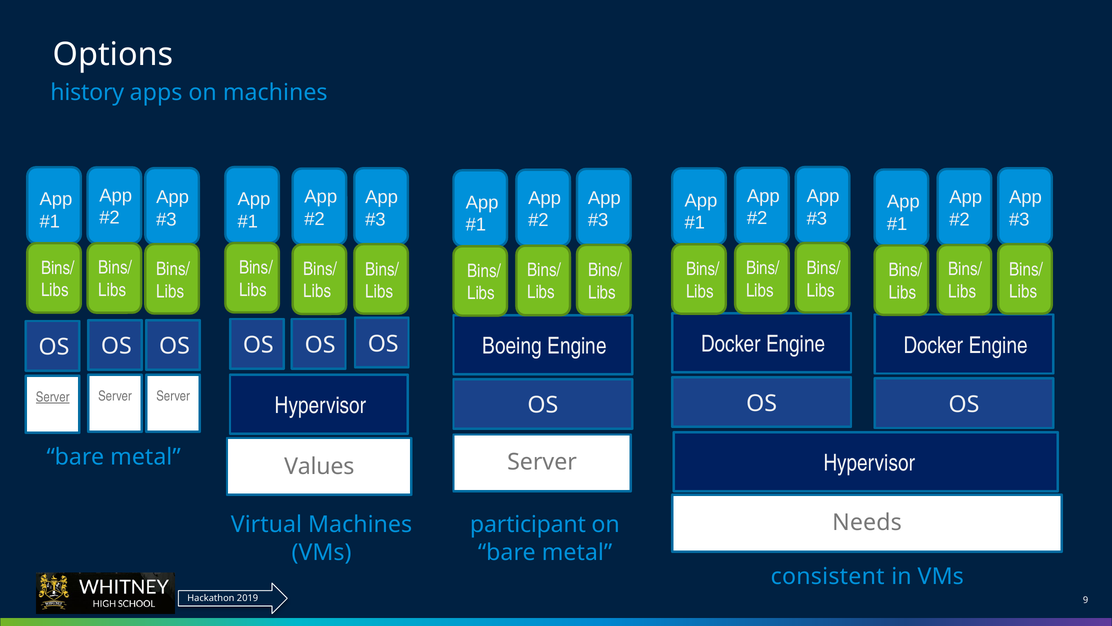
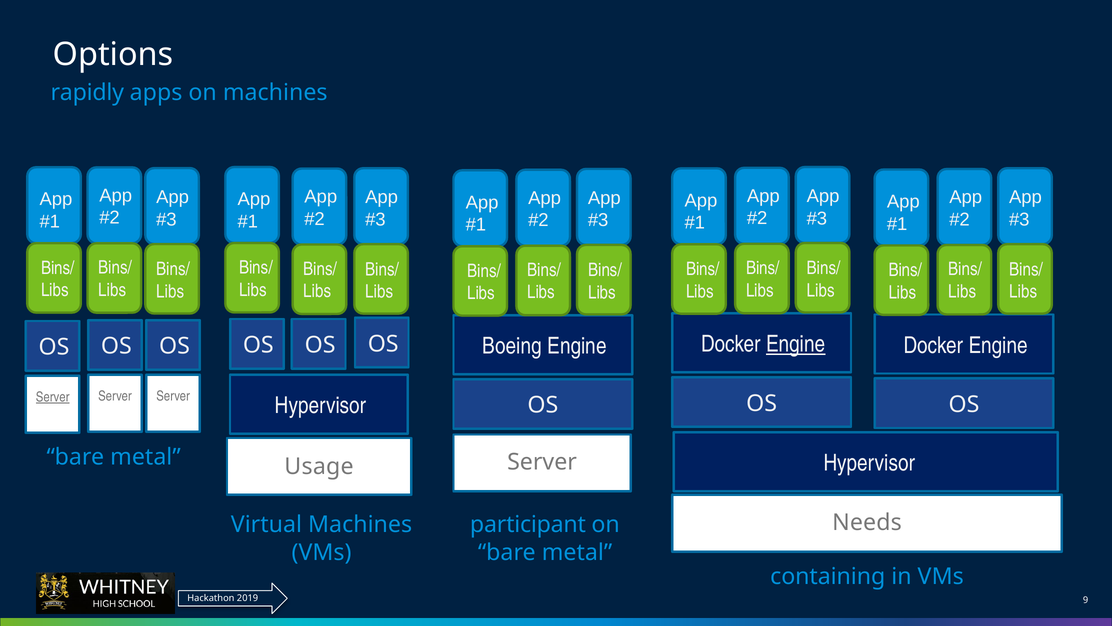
history: history -> rapidly
Engine at (796, 344) underline: none -> present
Values: Values -> Usage
consistent: consistent -> containing
